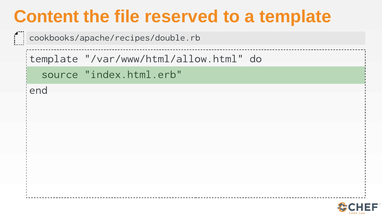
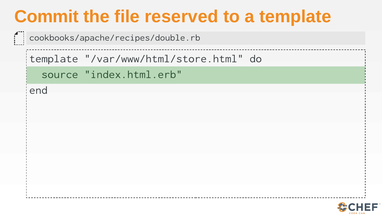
Content: Content -> Commit
/var/www/html/allow.html: /var/www/html/allow.html -> /var/www/html/store.html
